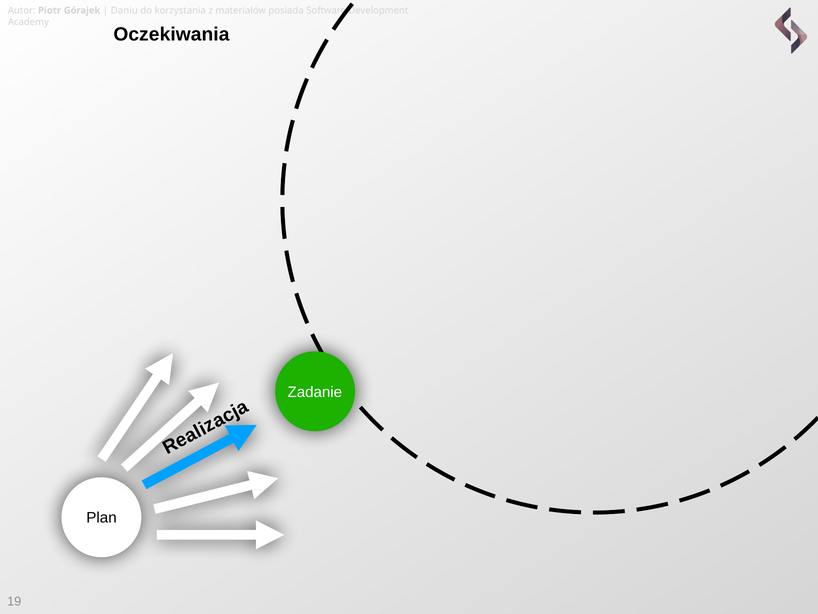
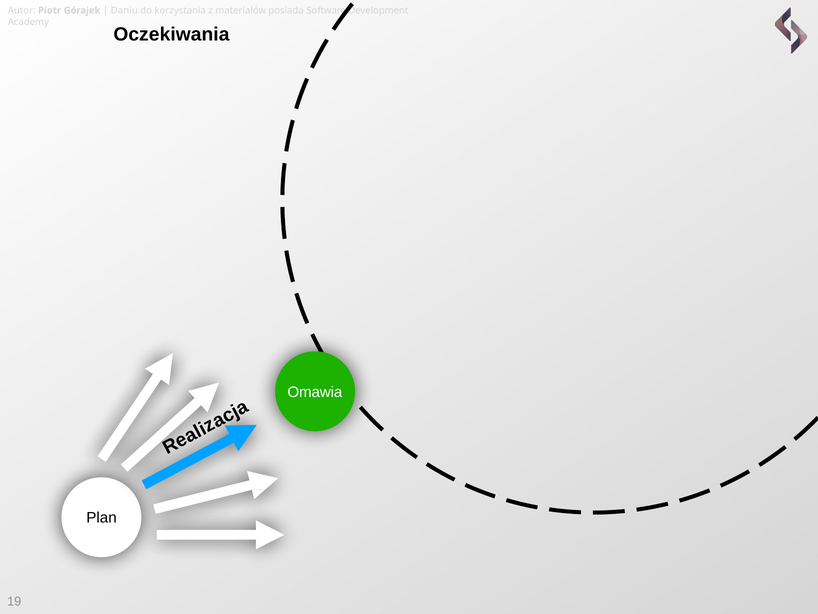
Zadanie: Zadanie -> Omawia
